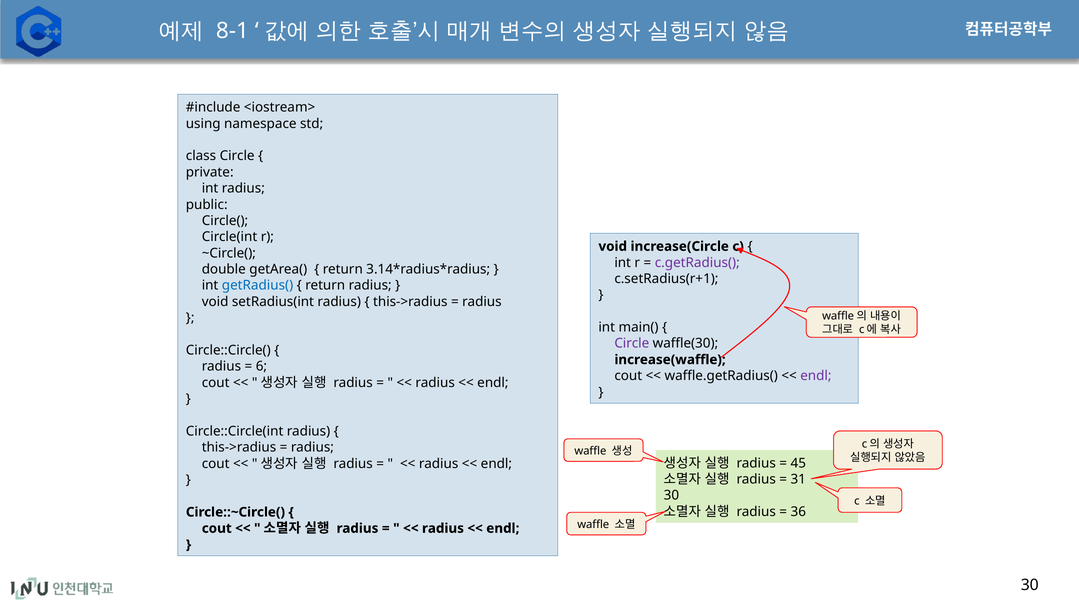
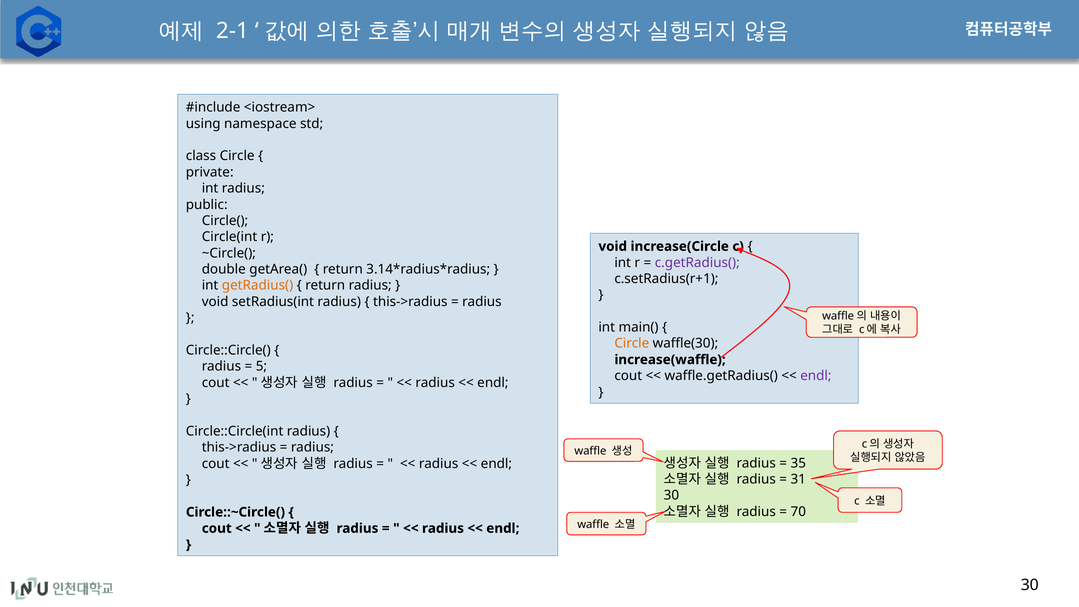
8-1: 8-1 -> 2-1
getRadius( colour: blue -> orange
Circle at (632, 343) colour: purple -> orange
6: 6 -> 5
45: 45 -> 35
36: 36 -> 70
